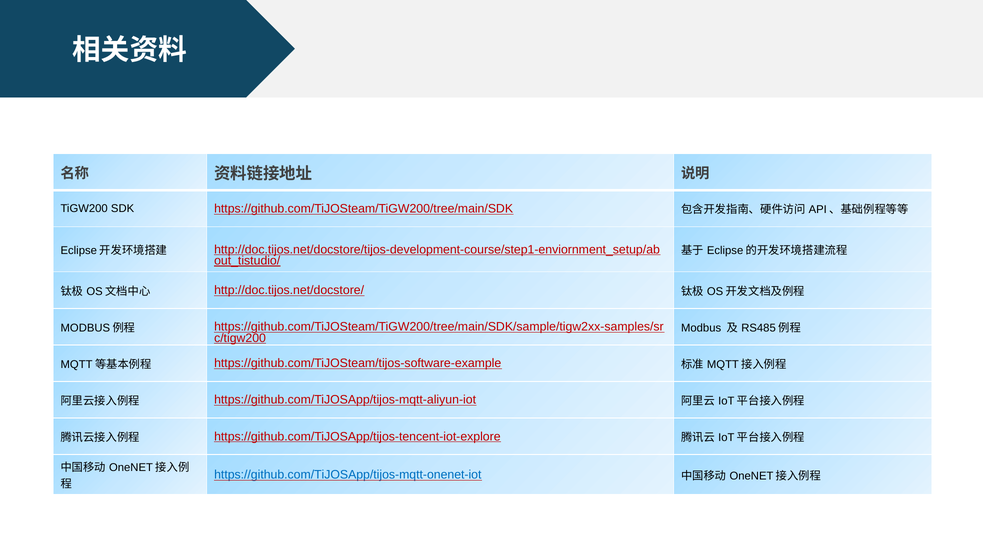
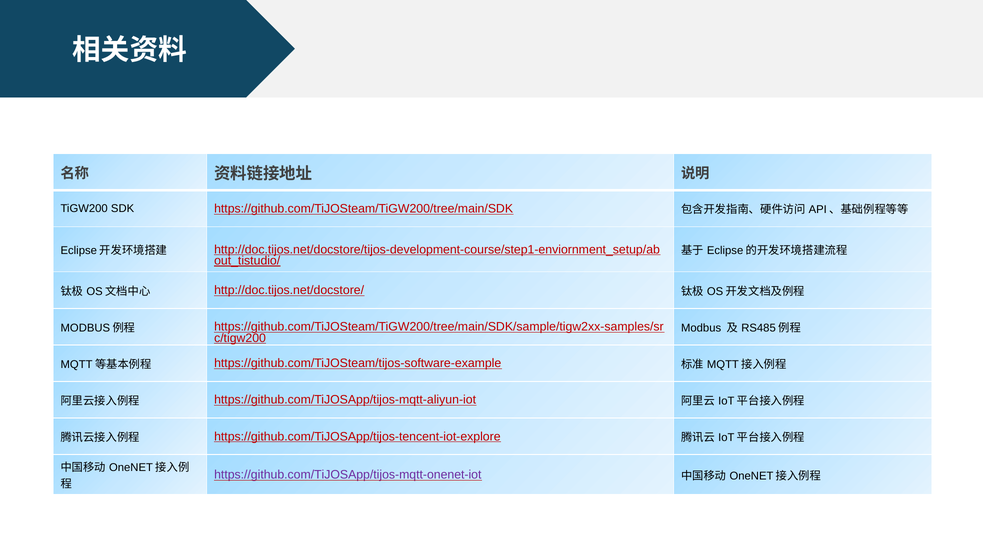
https://github.com/TiJOSApp/tijos-mqtt-onenet-iot colour: blue -> purple
